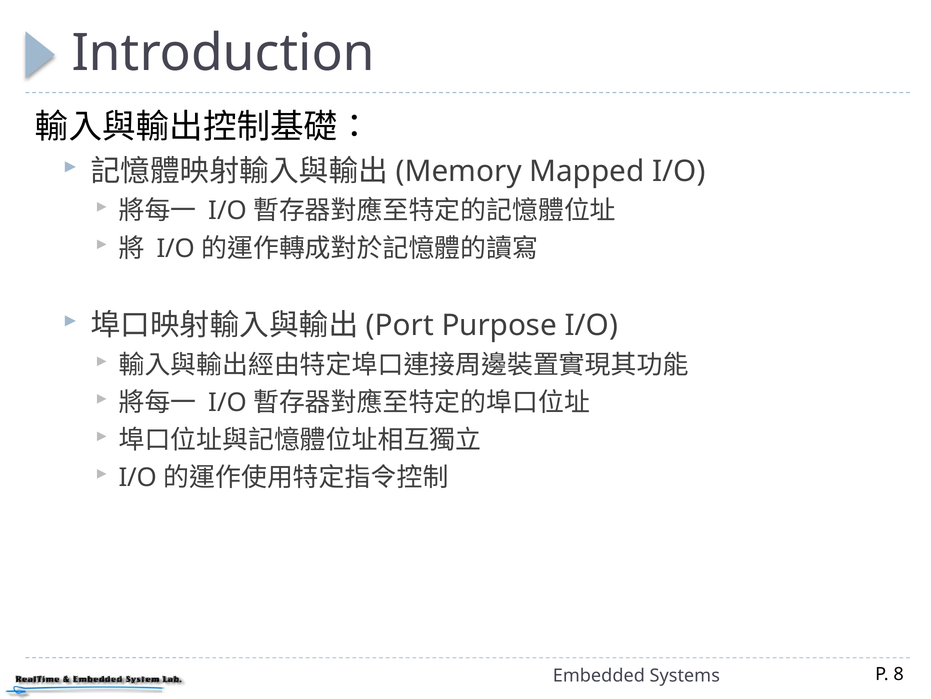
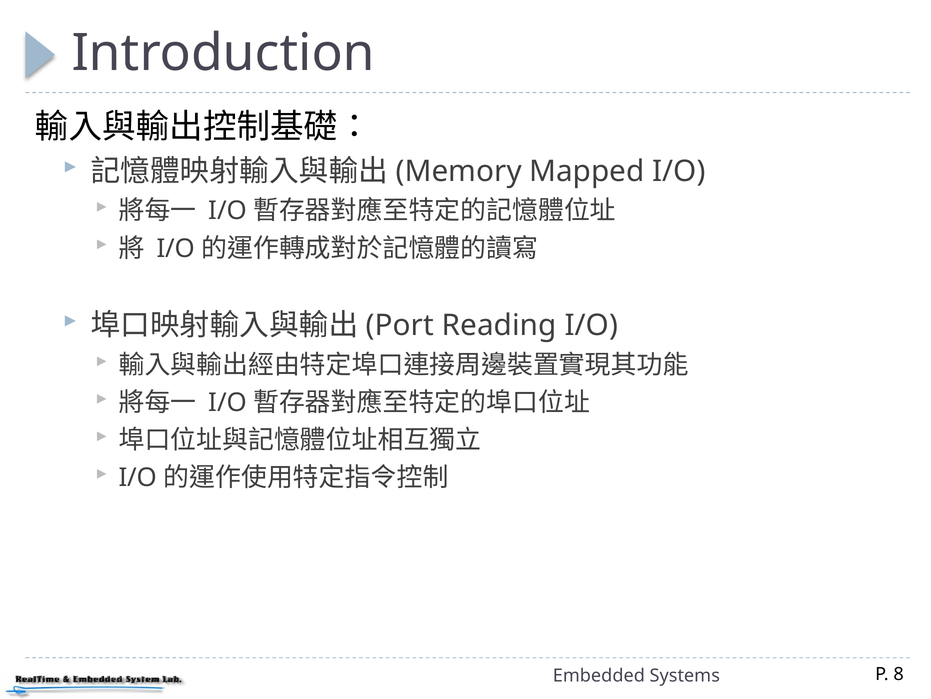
Purpose: Purpose -> Reading
